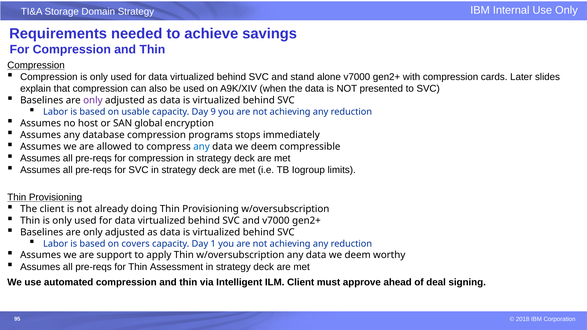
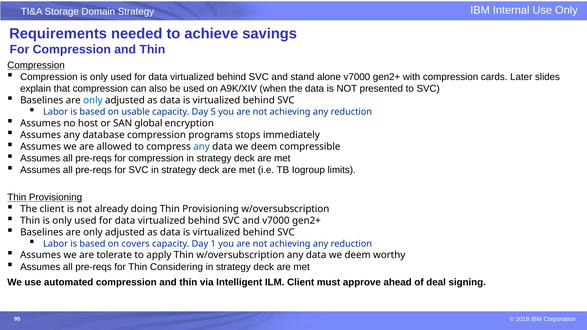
only at (93, 100) colour: purple -> blue
9: 9 -> 5
support: support -> tolerate
Assessment: Assessment -> Considering
